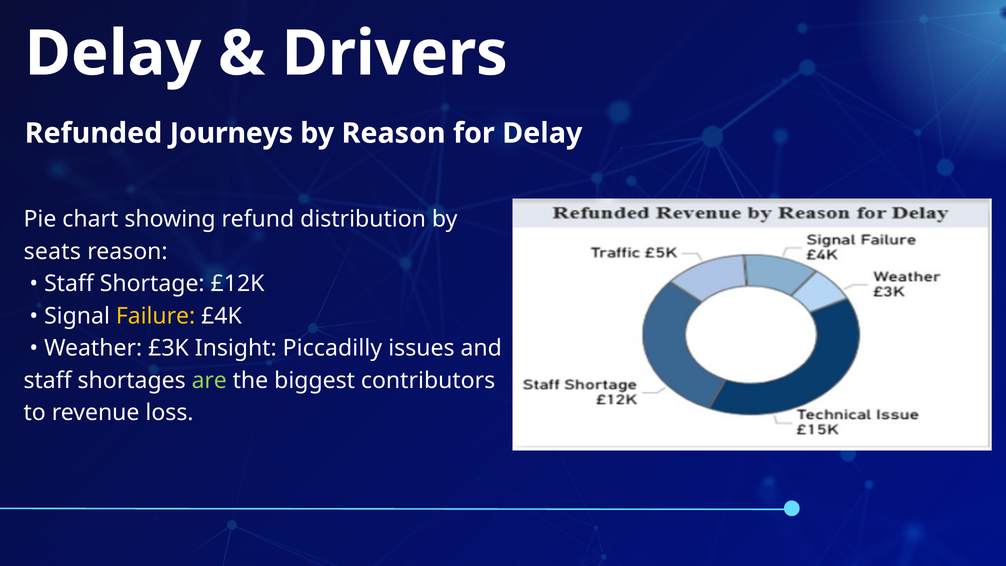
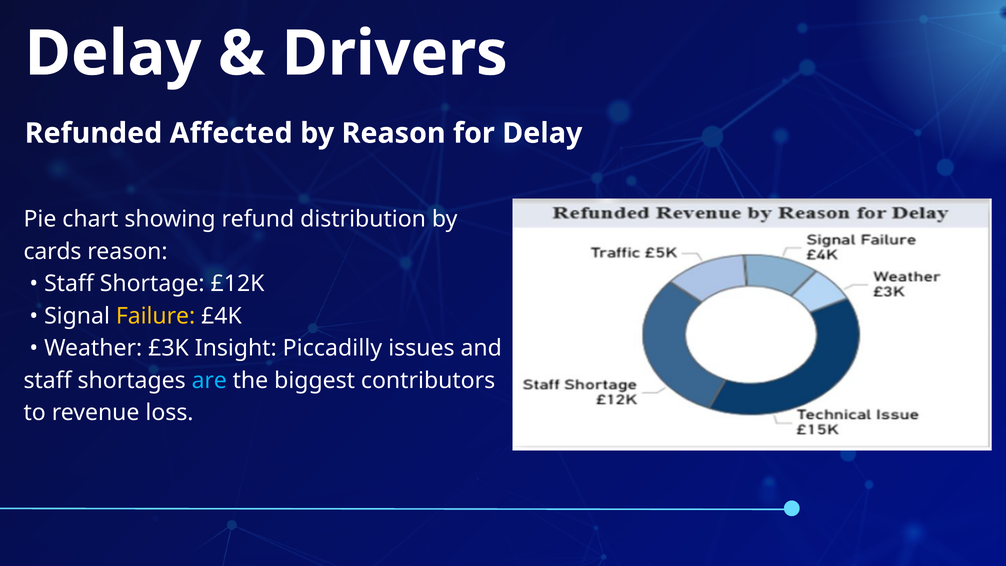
Journeys: Journeys -> Affected
seats: seats -> cards
are colour: light green -> light blue
